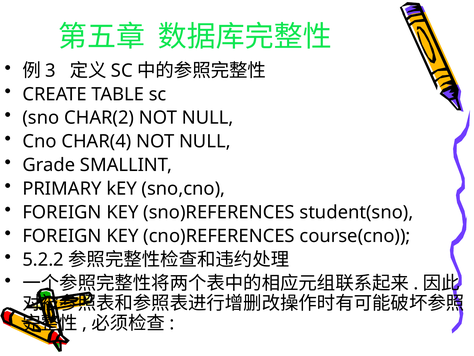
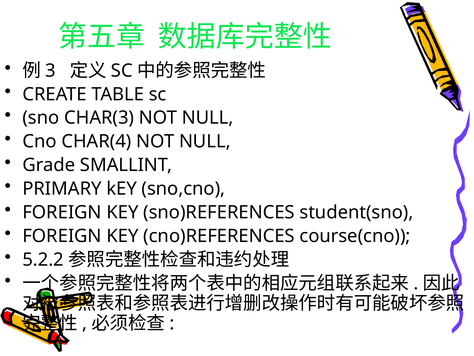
CHAR(2: CHAR(2 -> CHAR(3
